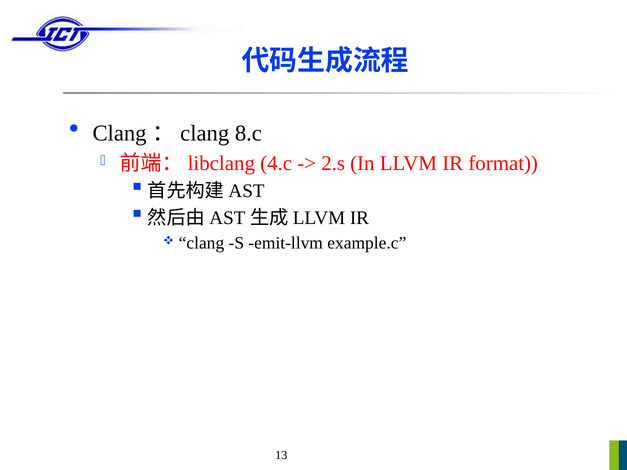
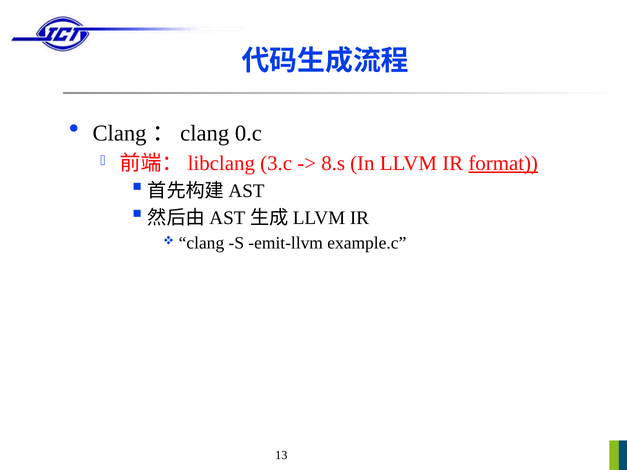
8.c: 8.c -> 0.c
4.c: 4.c -> 3.c
2.s: 2.s -> 8.s
format underline: none -> present
